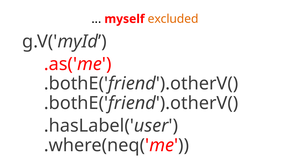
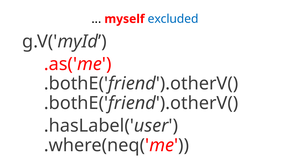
excluded colour: orange -> blue
